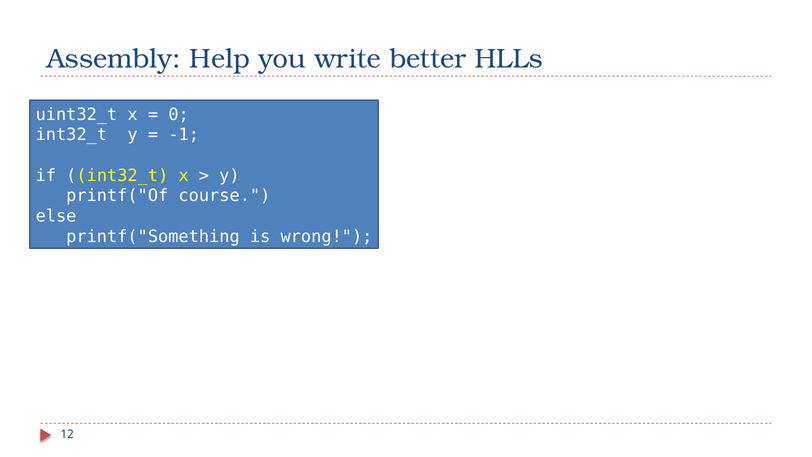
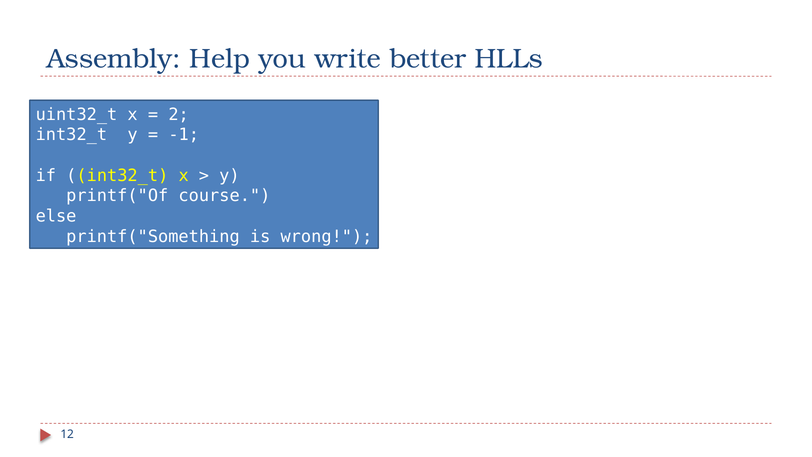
0: 0 -> 2
